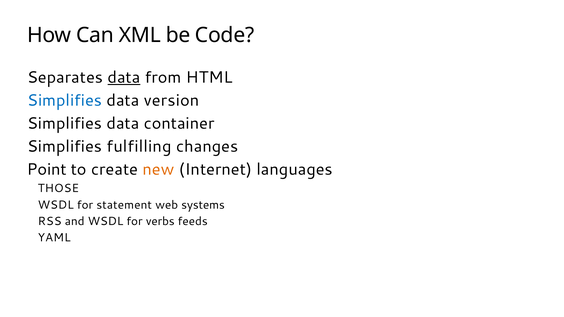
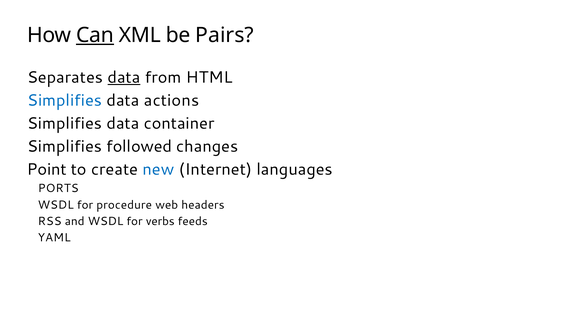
Can underline: none -> present
Code: Code -> Pairs
version: version -> actions
fulfilling: fulfilling -> followed
new colour: orange -> blue
THOSE: THOSE -> PORTS
statement: statement -> procedure
systems: systems -> headers
